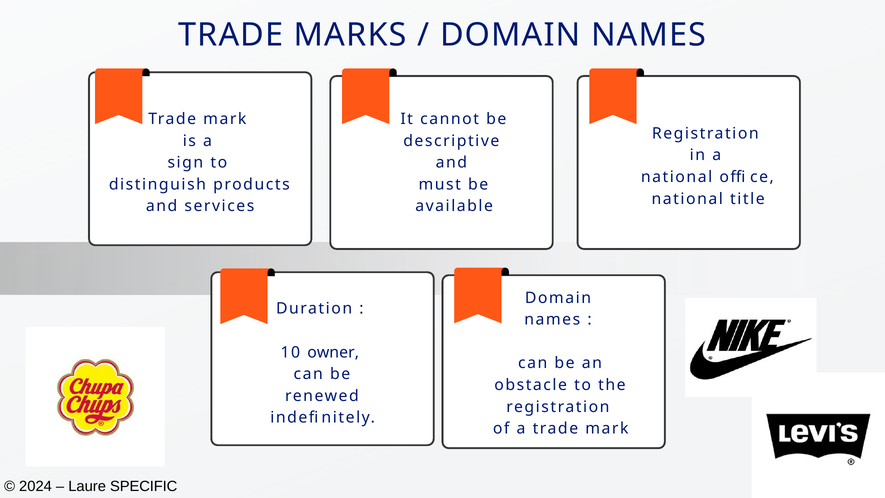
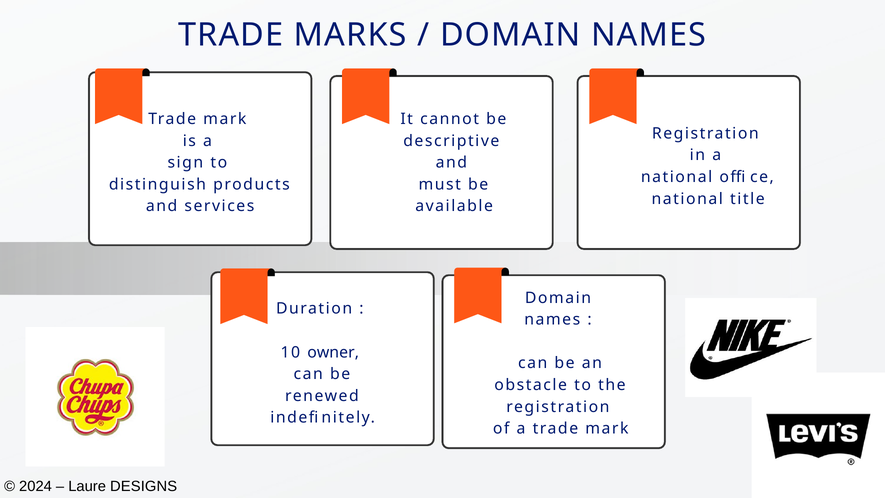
SPECIFIC: SPECIFIC -> DESIGNS
